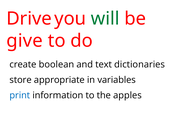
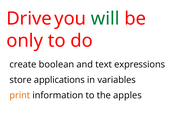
give: give -> only
dictionaries: dictionaries -> expressions
appropriate: appropriate -> applications
print colour: blue -> orange
